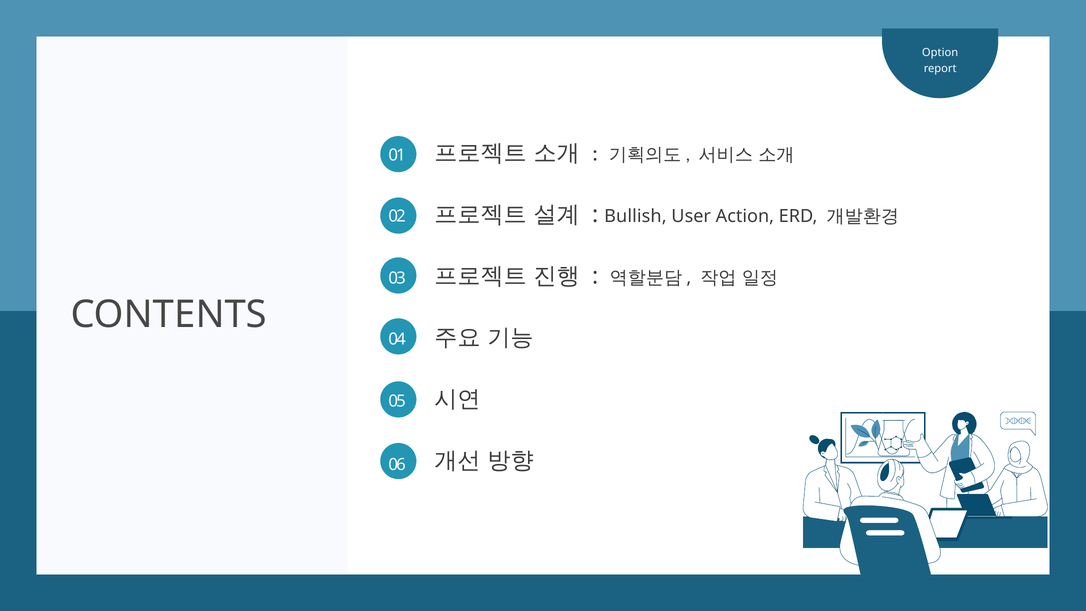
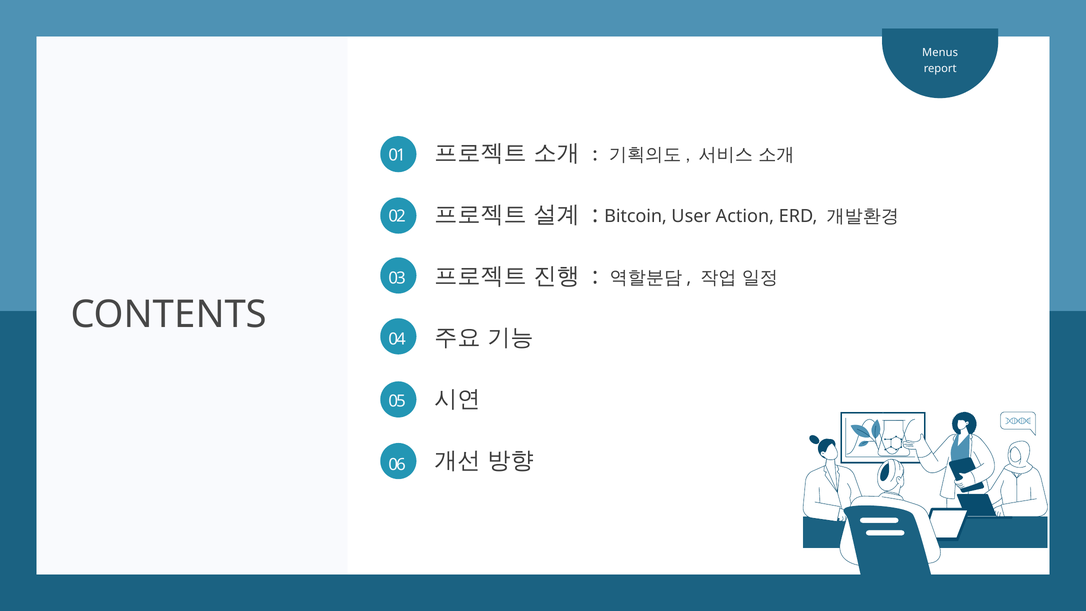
Option: Option -> Menus
Bullish: Bullish -> Bitcoin
